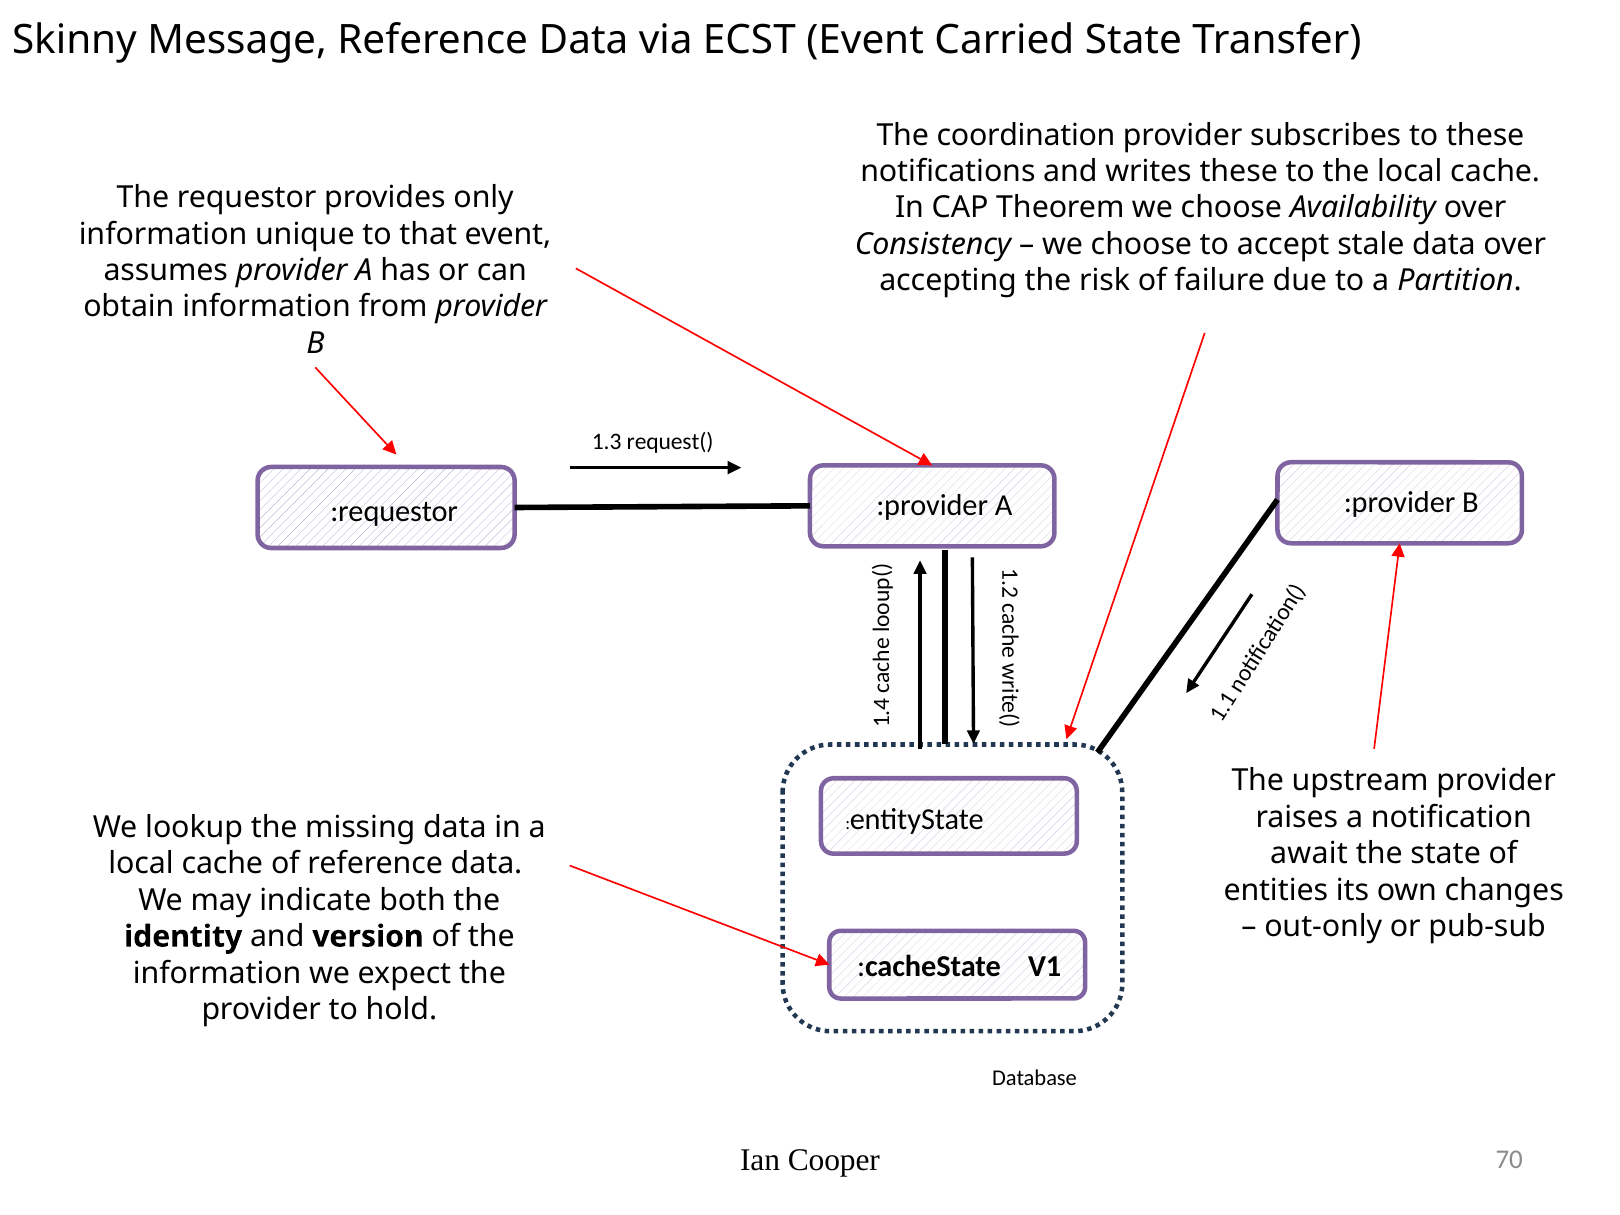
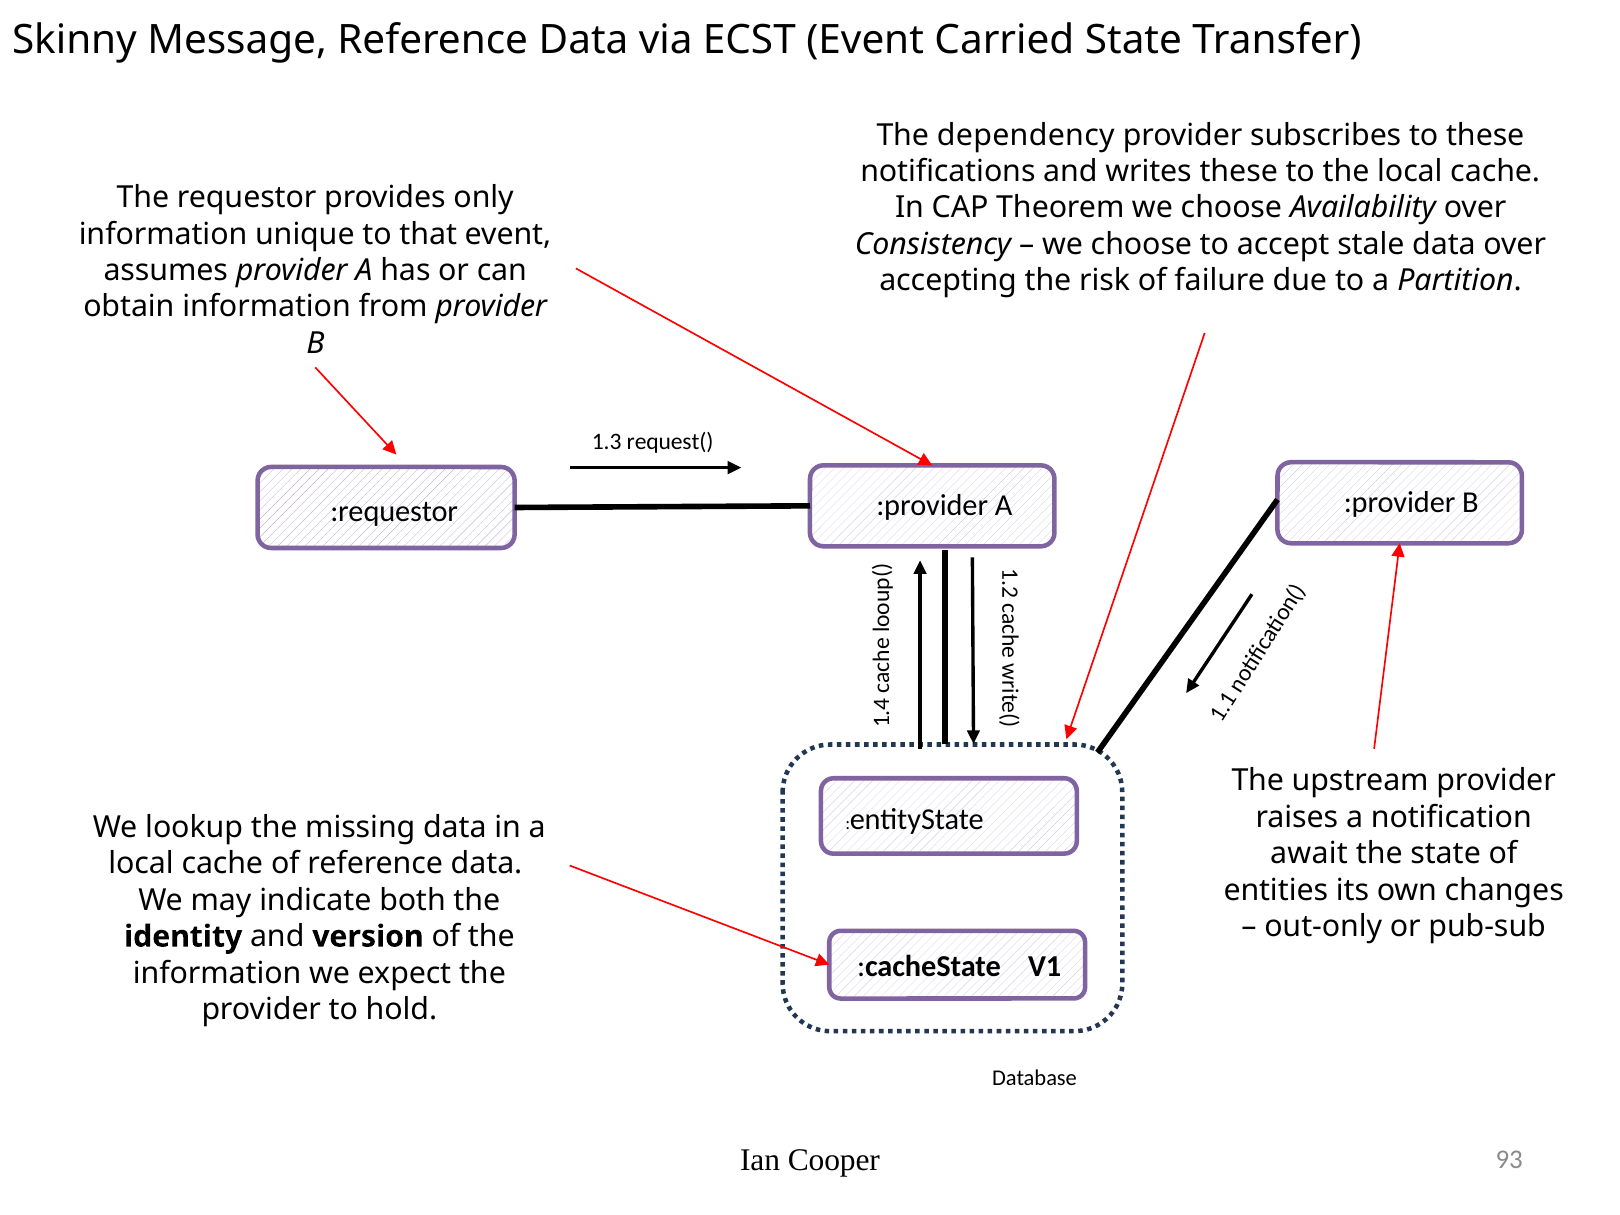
coordination: coordination -> dependency
70: 70 -> 93
